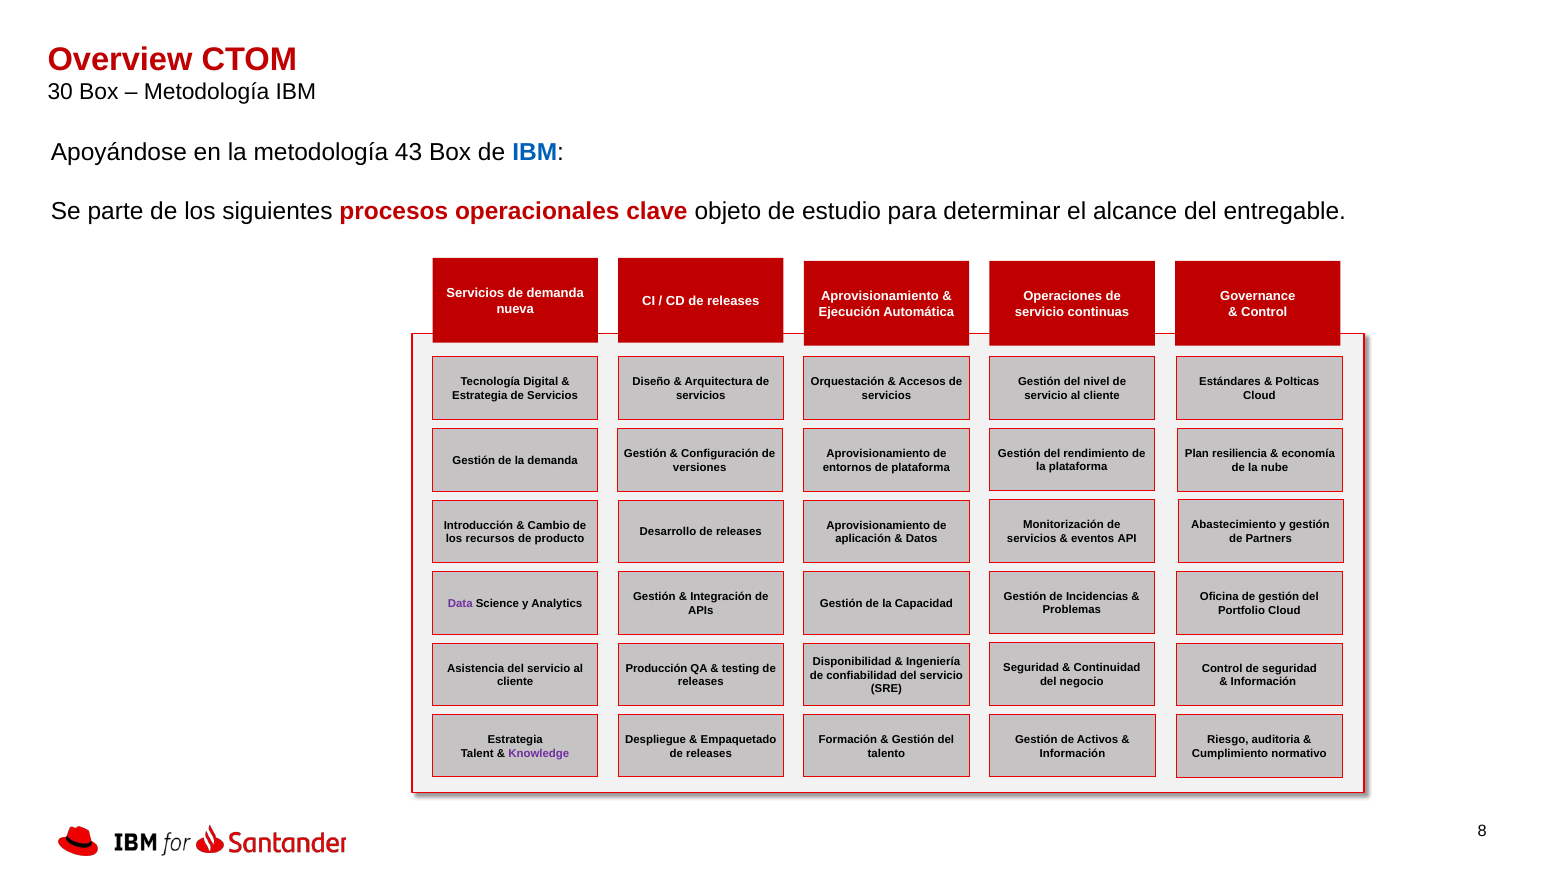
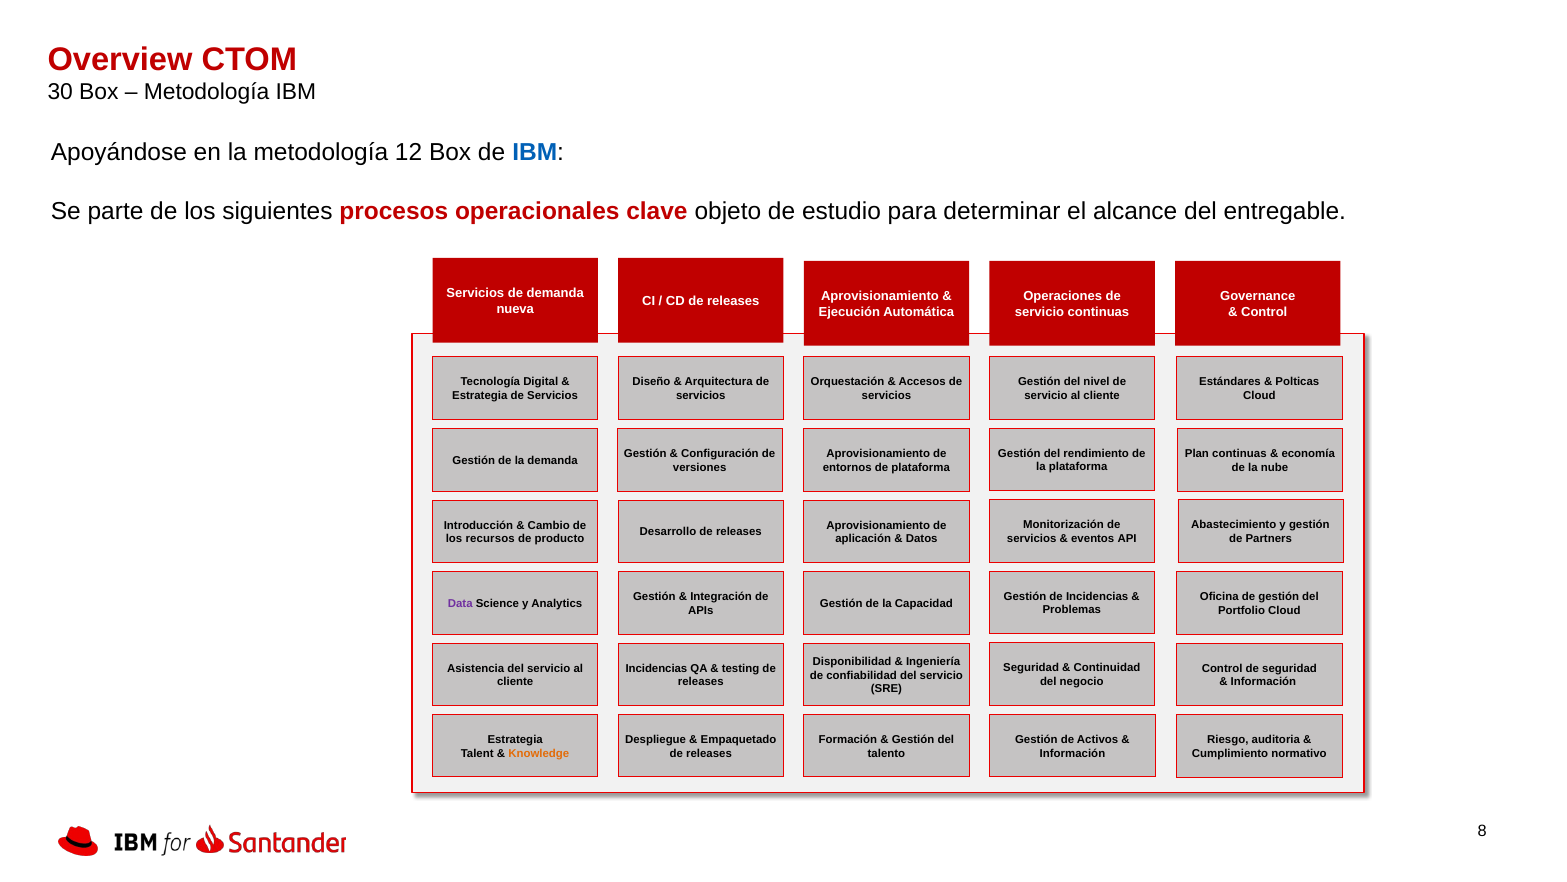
43: 43 -> 12
Plan resiliencia: resiliencia -> continuas
Producción at (656, 668): Producción -> Incidencias
Knowledge colour: purple -> orange
